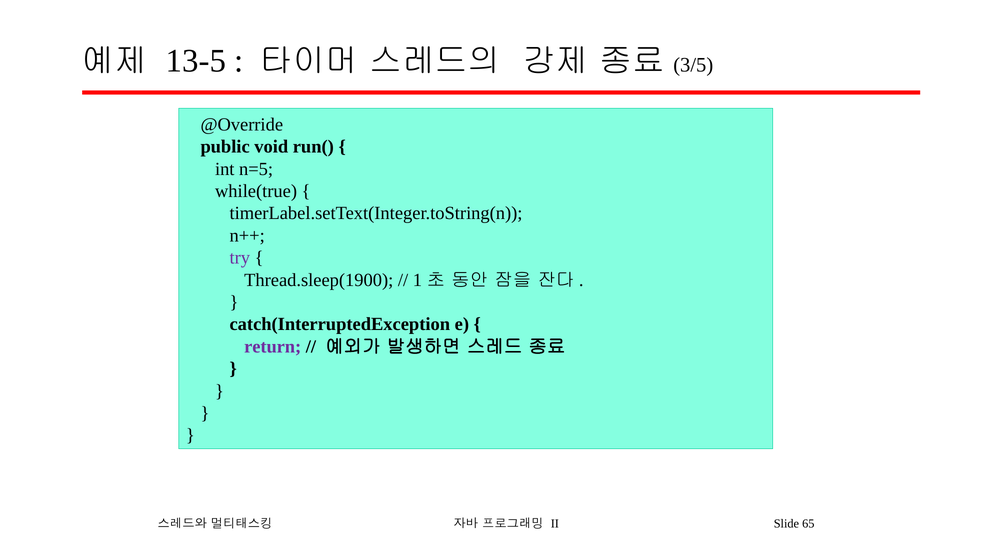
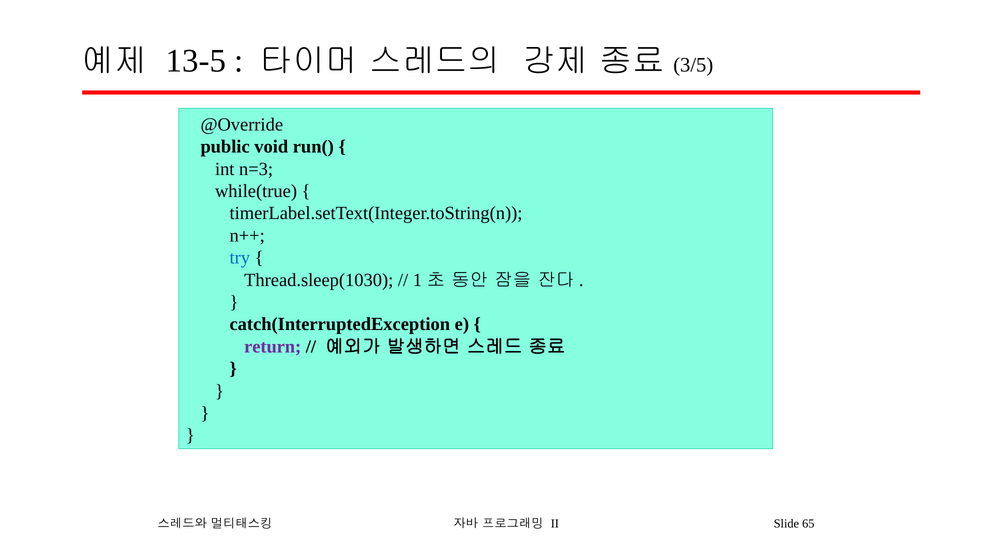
n=5: n=5 -> n=3
try colour: purple -> blue
Thread.sleep(1900: Thread.sleep(1900 -> Thread.sleep(1030
